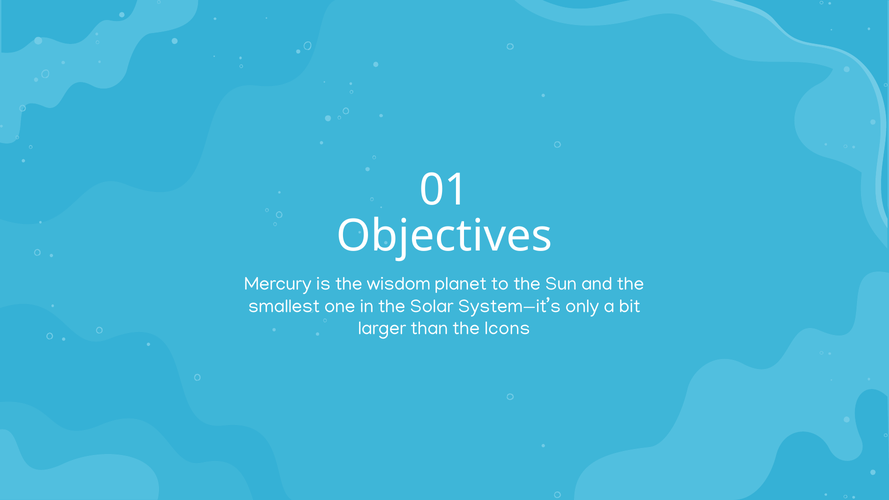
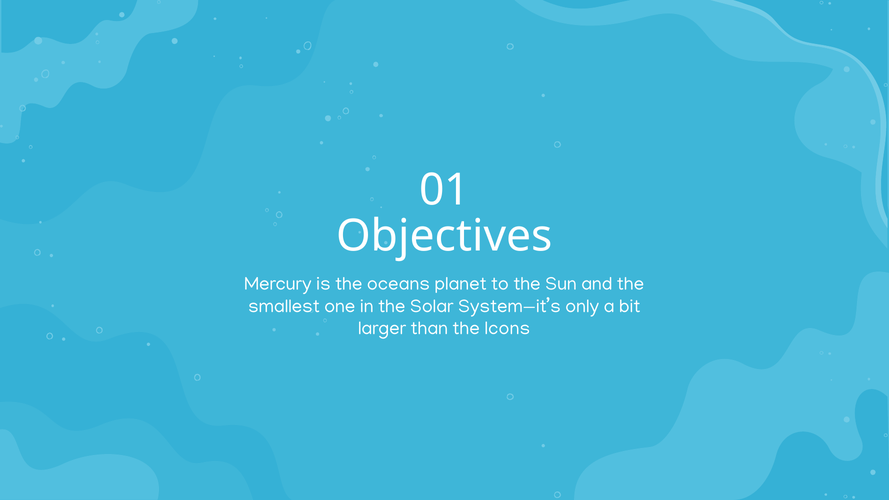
wisdom: wisdom -> oceans
